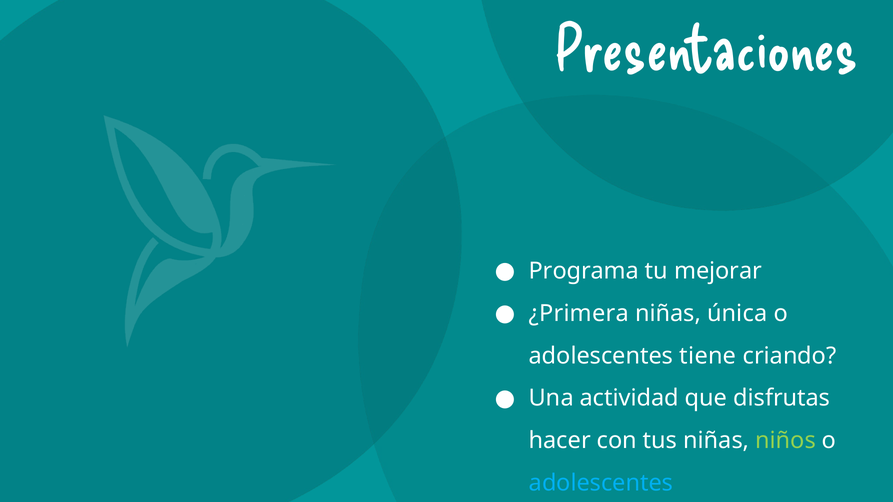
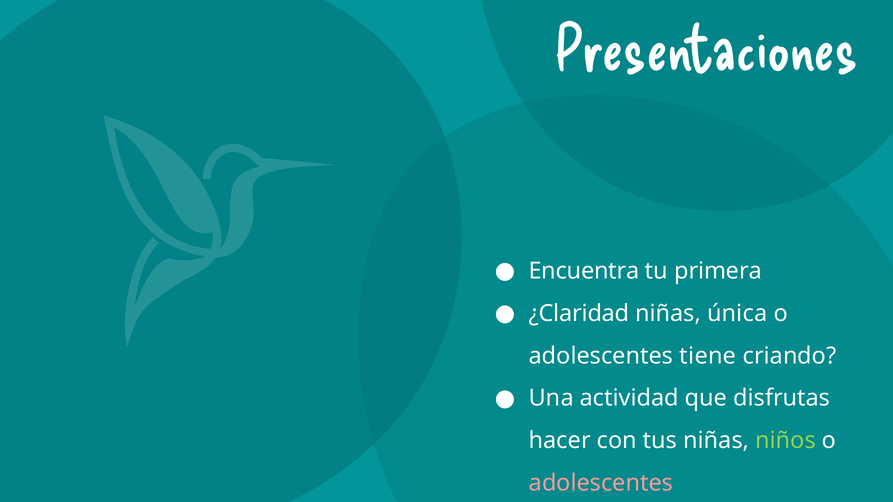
Programa: Programa -> Encuentra
mejorar: mejorar -> primera
¿Primera: ¿Primera -> ¿Claridad
adolescentes at (601, 483) colour: light blue -> pink
